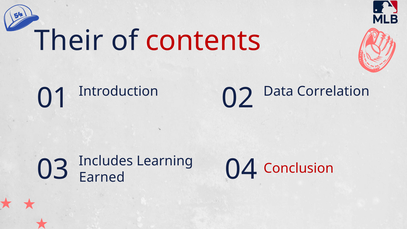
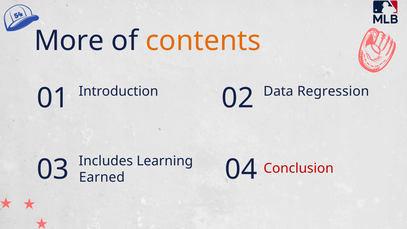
Their: Their -> More
contents colour: red -> orange
Correlation: Correlation -> Regression
